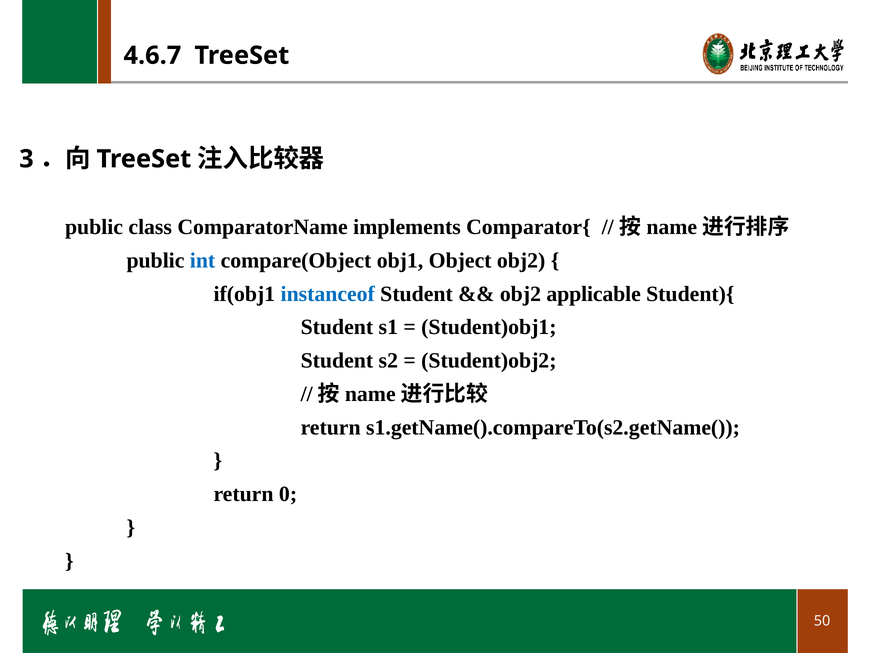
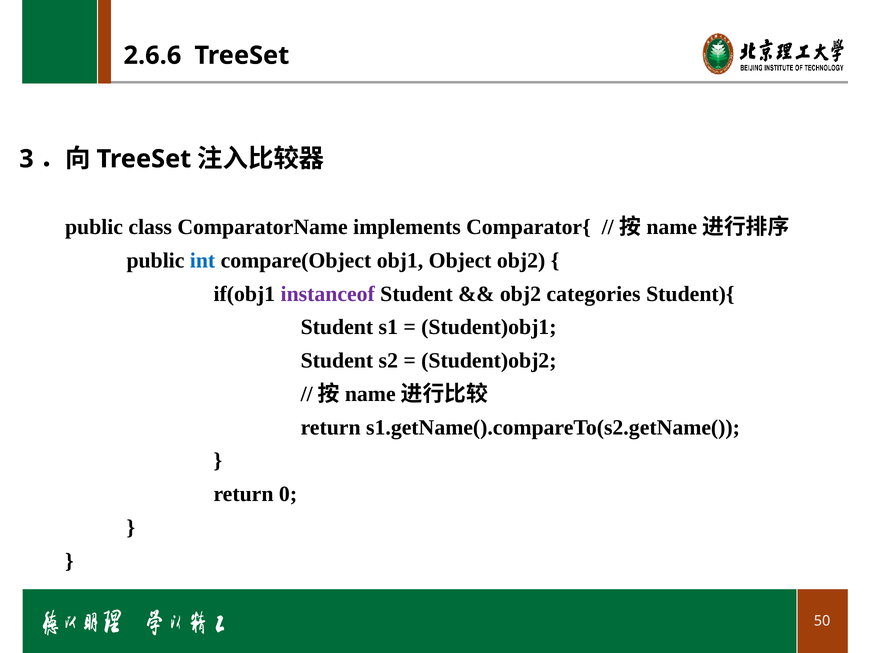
4.6.7: 4.6.7 -> 2.6.6
instanceof colour: blue -> purple
applicable: applicable -> categories
